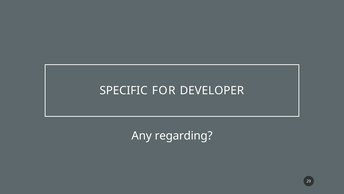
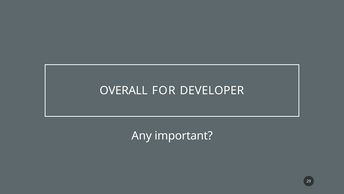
SPECIFIC: SPECIFIC -> OVERALL
regarding: regarding -> important
